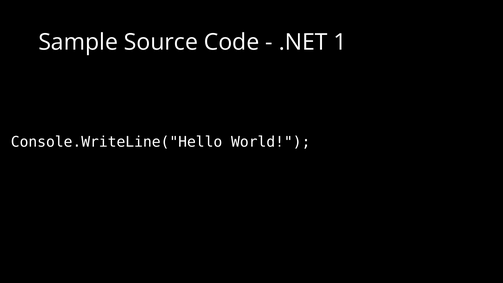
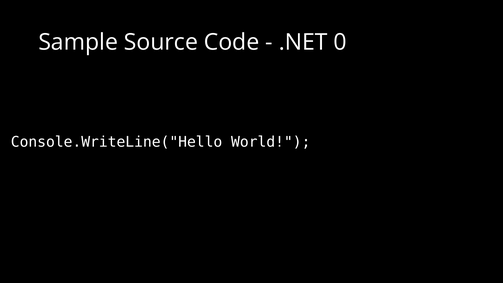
1: 1 -> 0
